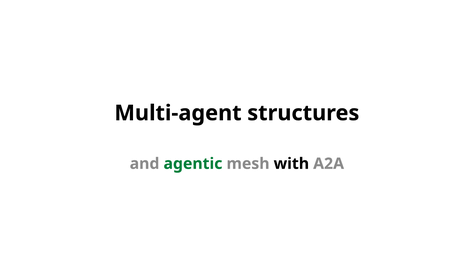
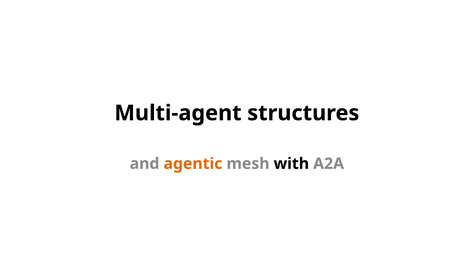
agentic colour: green -> orange
